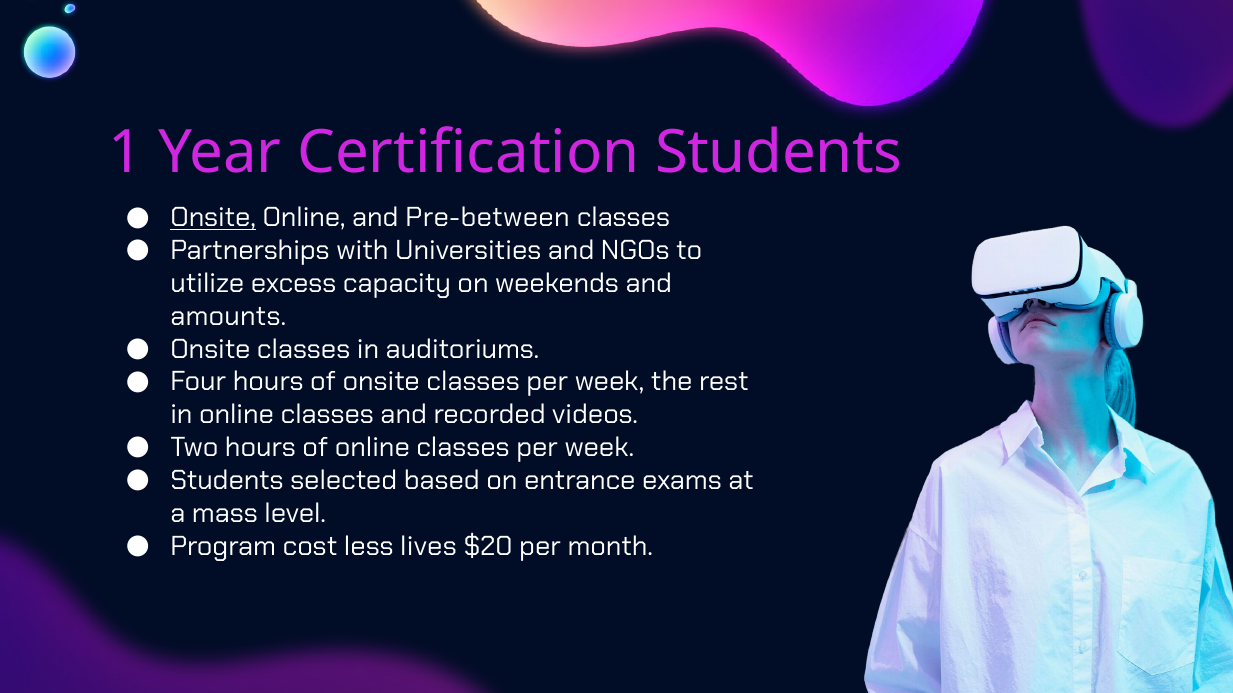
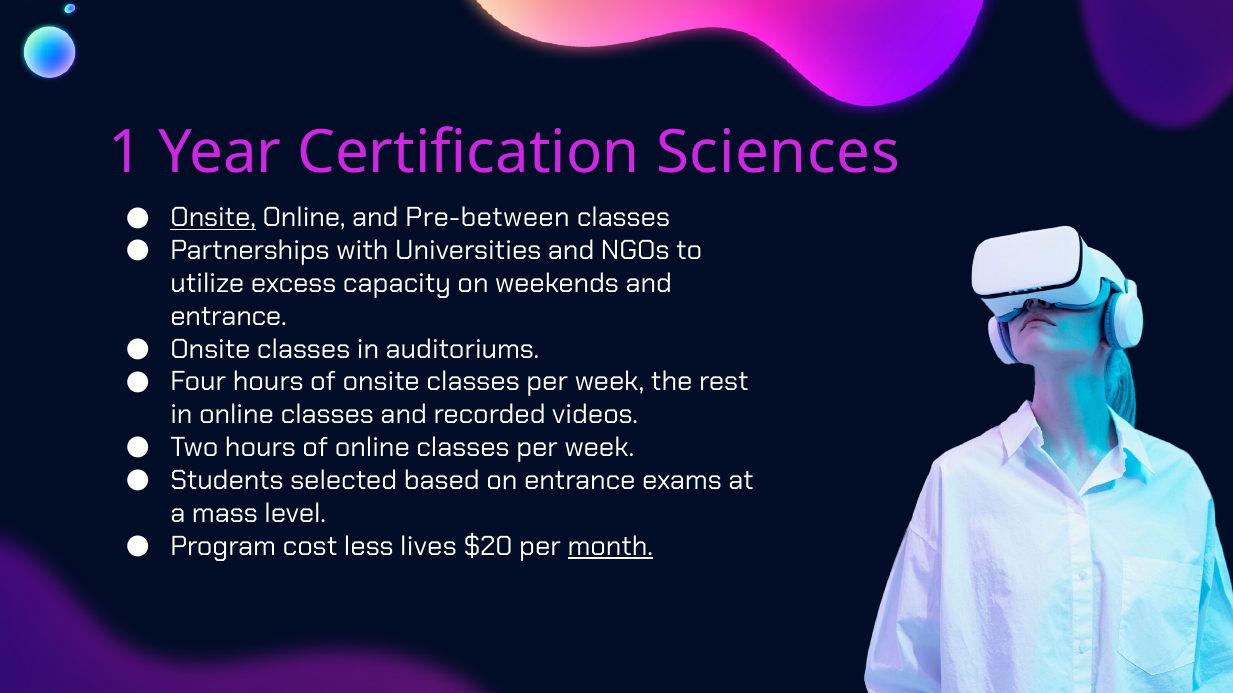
Certification Students: Students -> Sciences
amounts at (228, 316): amounts -> entrance
month underline: none -> present
